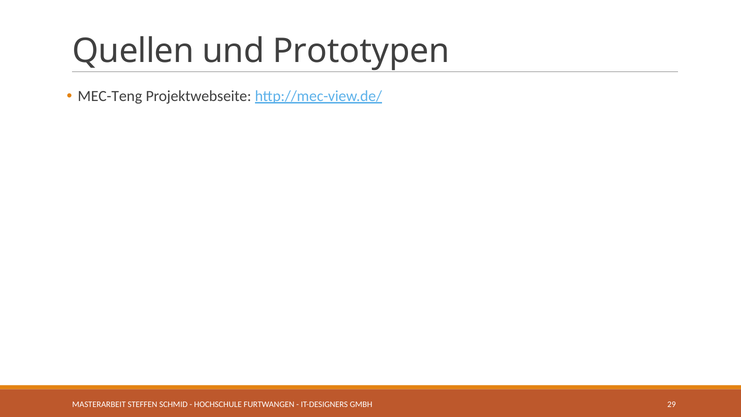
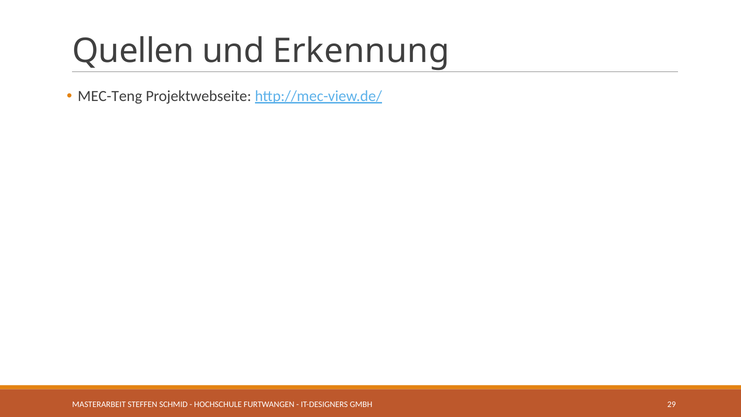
Prototypen: Prototypen -> Erkennung
